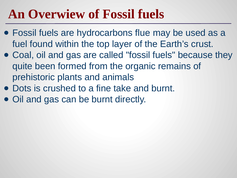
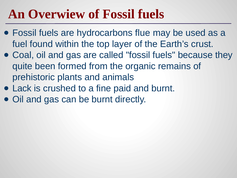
Dots: Dots -> Lack
take: take -> paid
